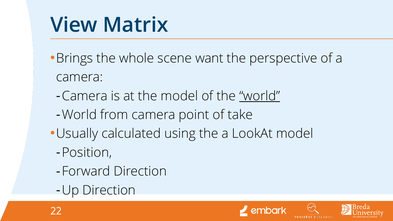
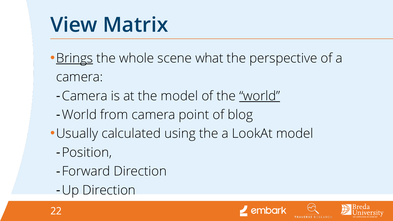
Brings underline: none -> present
want: want -> what
take: take -> blog
